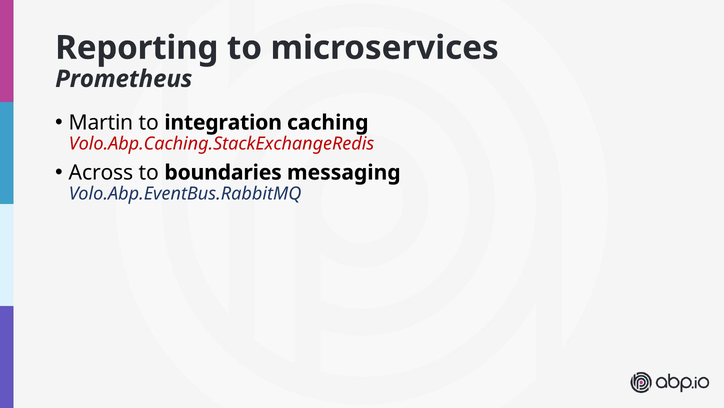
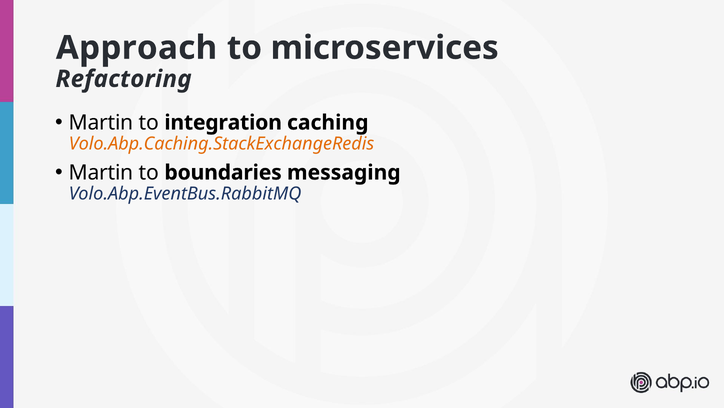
Reporting: Reporting -> Approach
Prometheus: Prometheus -> Refactoring
Volo.Abp.Caching.StackExchangeRedis colour: red -> orange
Across at (101, 172): Across -> Martin
